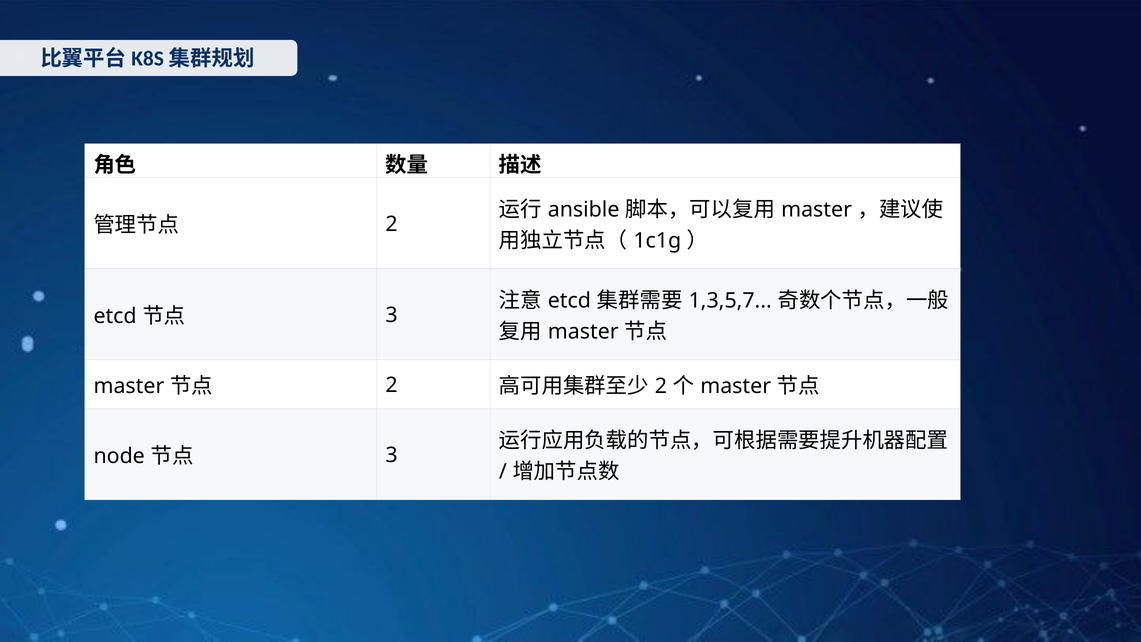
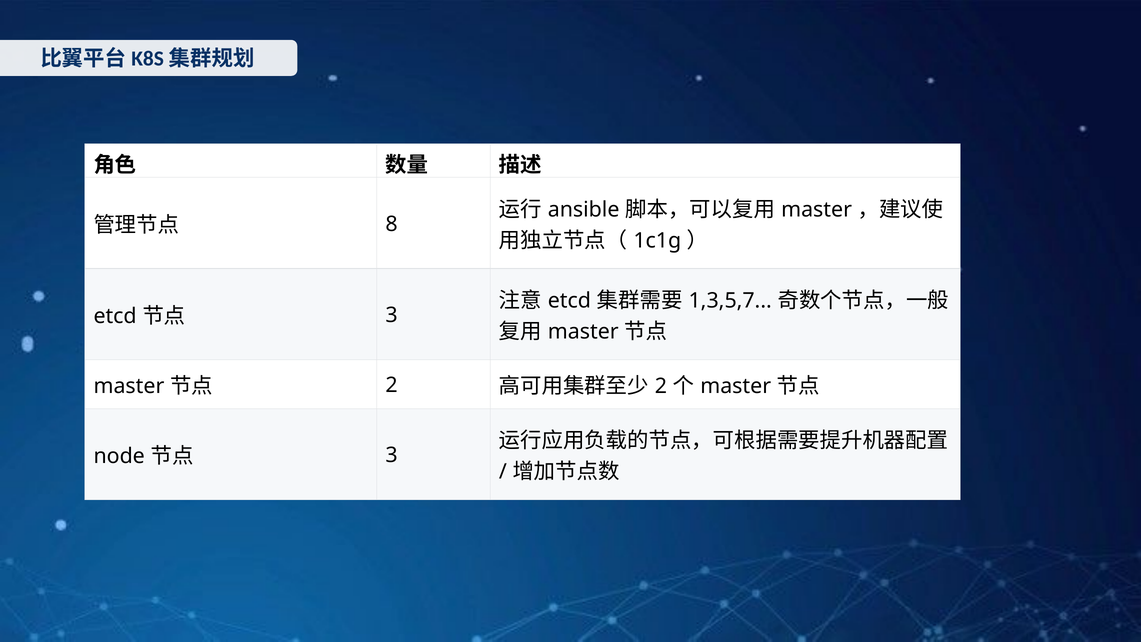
2 at (392, 224): 2 -> 8
